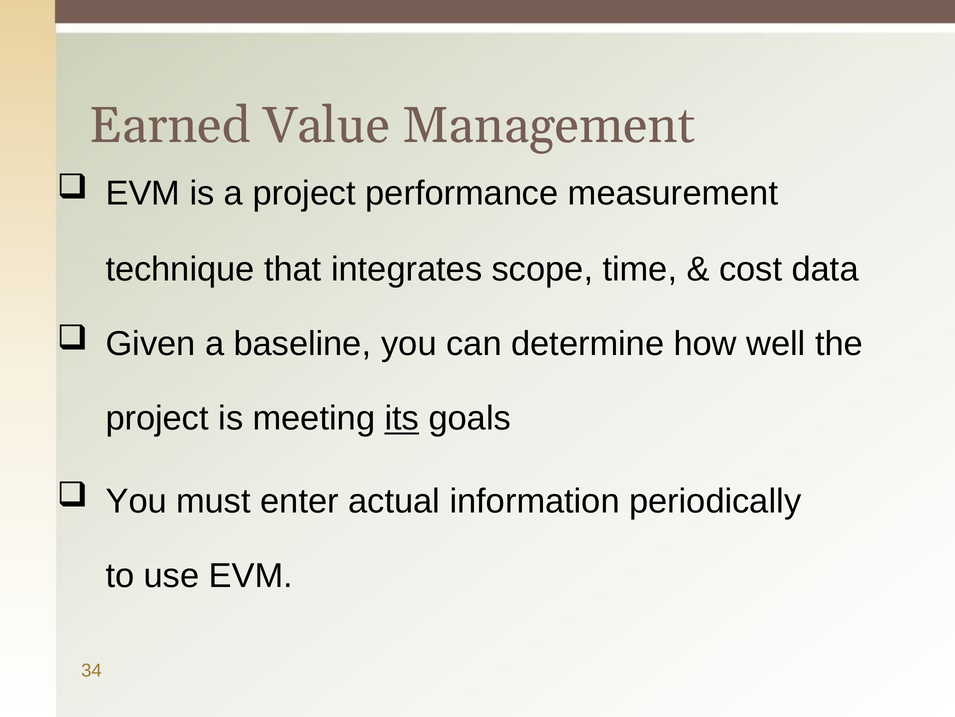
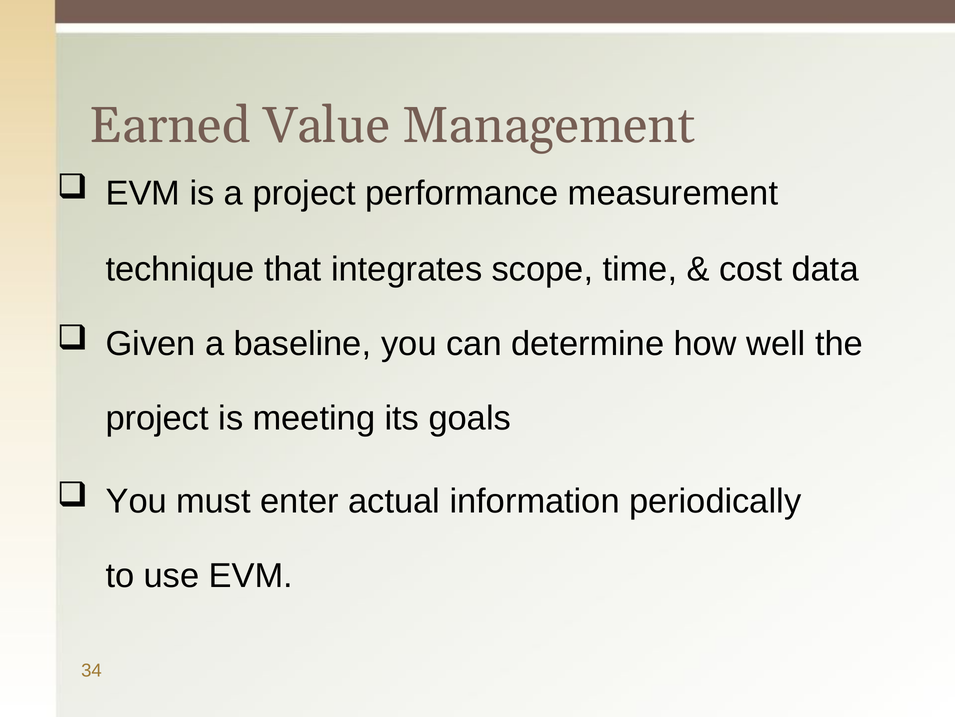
its underline: present -> none
